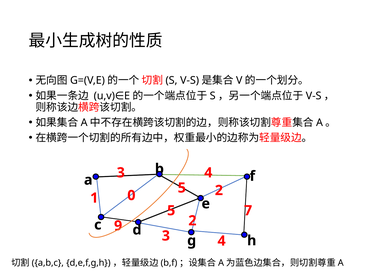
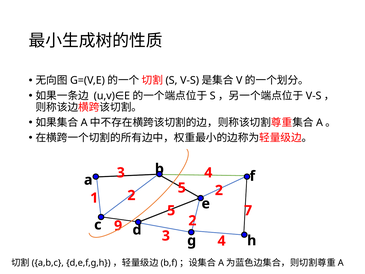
1 0: 0 -> 2
